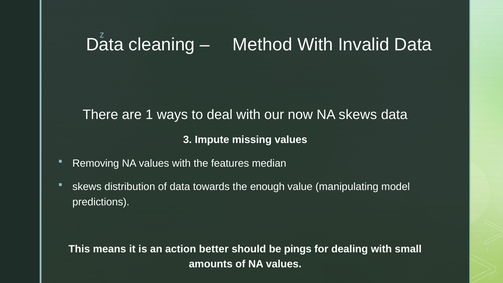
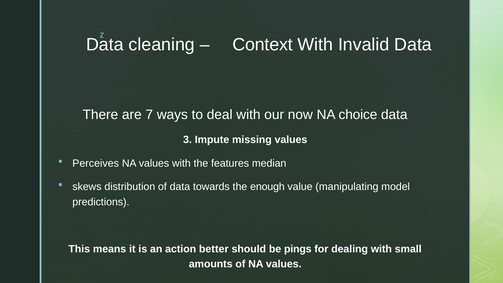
Method: Method -> Context
1: 1 -> 7
NA skews: skews -> choice
Removing: Removing -> Perceives
